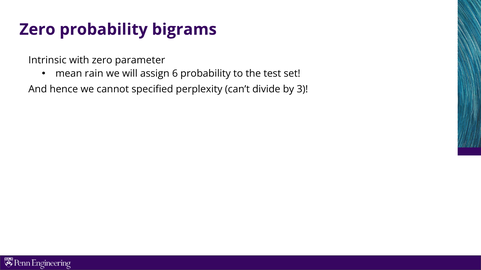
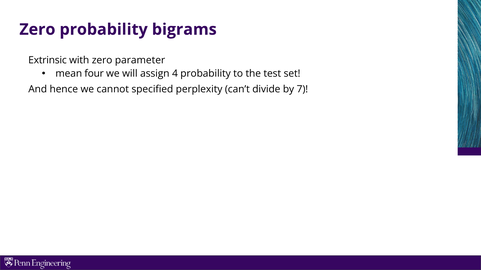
Intrinsic: Intrinsic -> Extrinsic
rain: rain -> four
6: 6 -> 4
3: 3 -> 7
